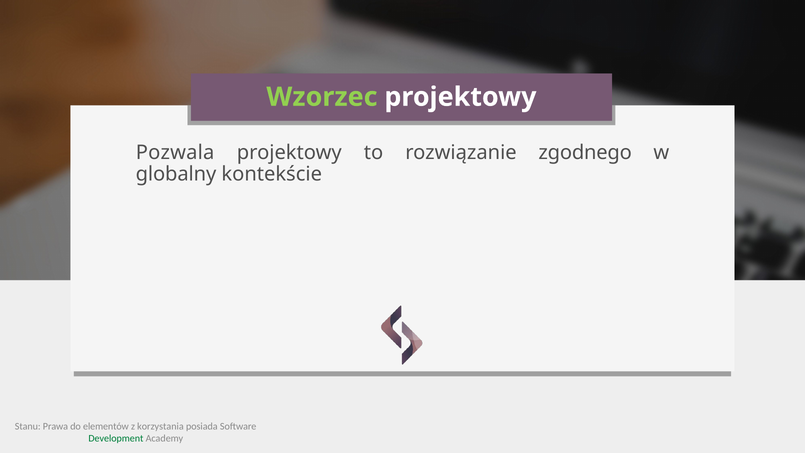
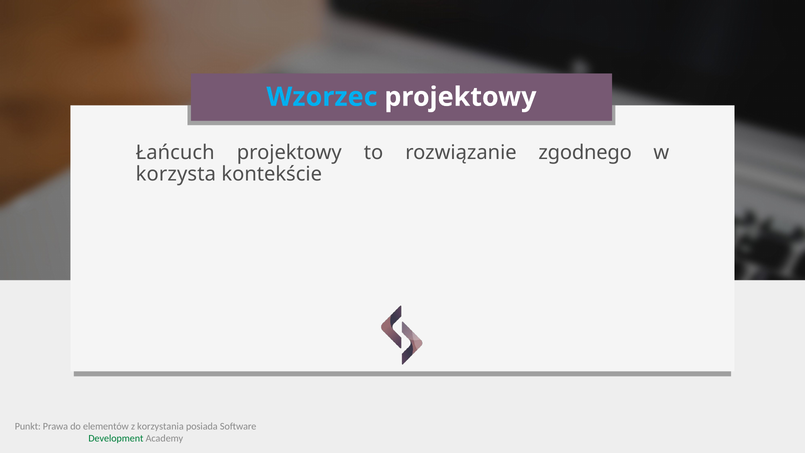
Wzorzec colour: light green -> light blue
Pozwala: Pozwala -> Łańcuch
globalny: globalny -> korzysta
Stanu: Stanu -> Punkt
